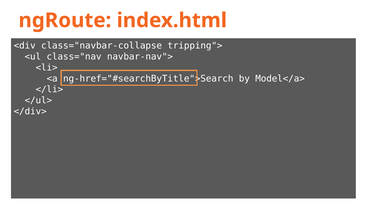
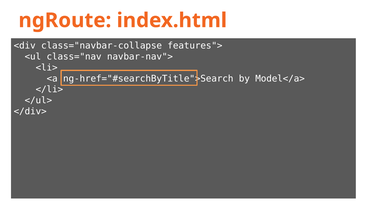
tripping">: tripping"> -> features">
